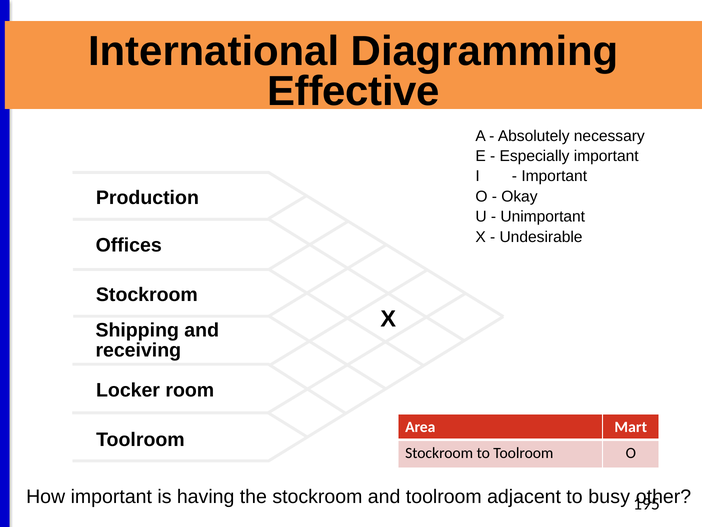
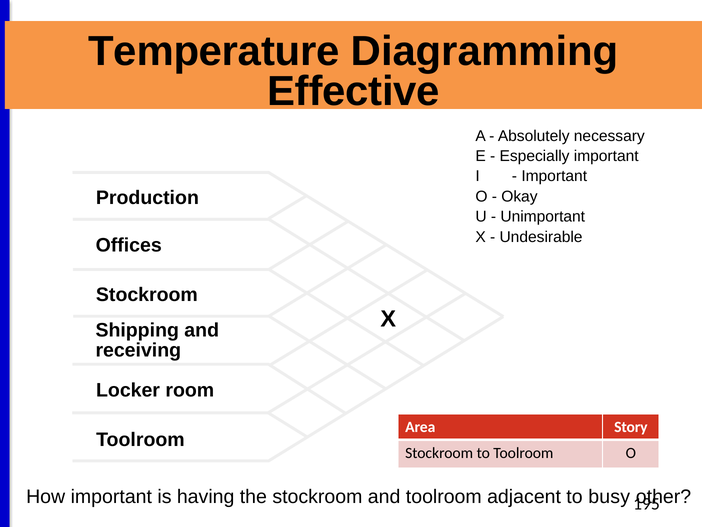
International: International -> Temperature
Mart: Mart -> Story
